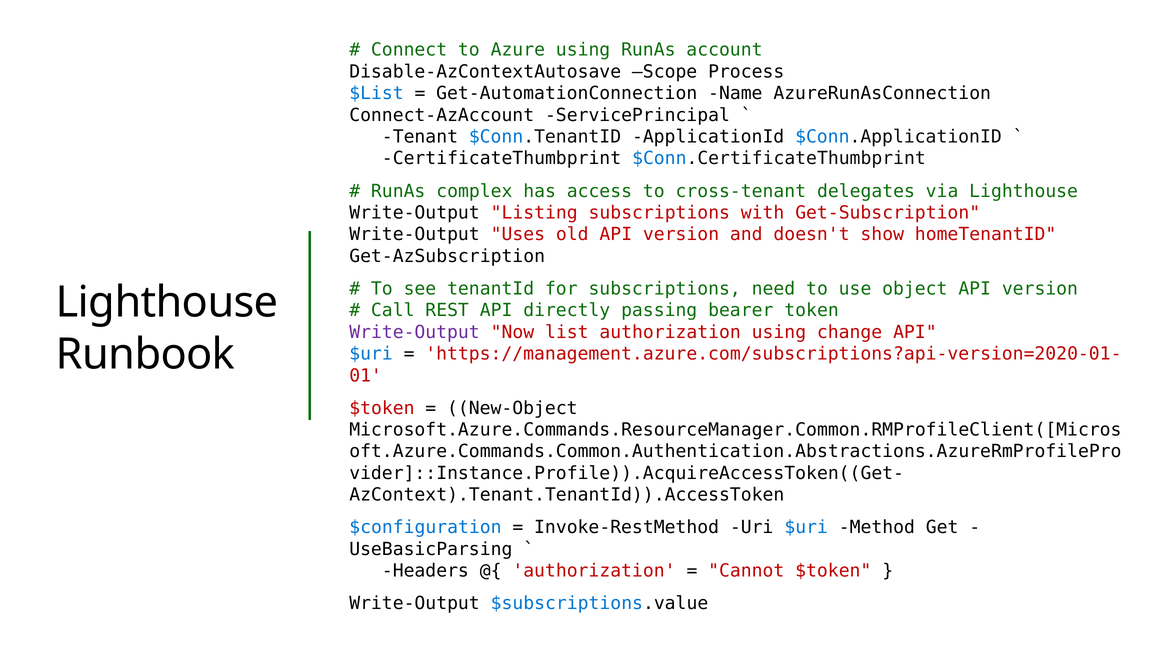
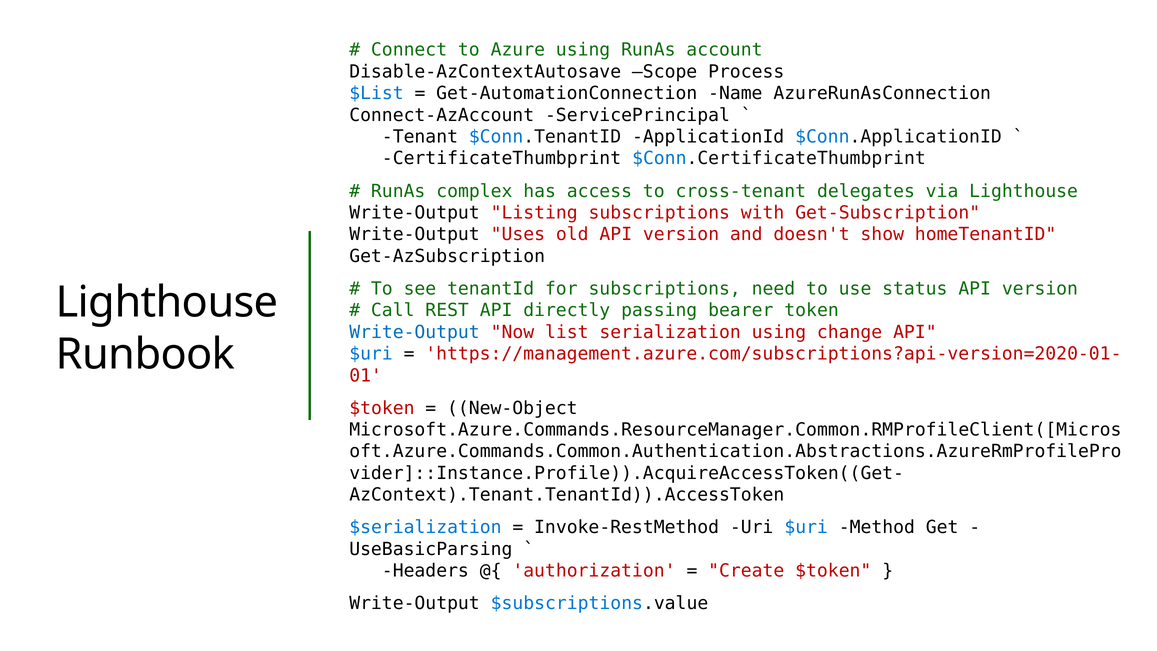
object: object -> status
Write-Output at (415, 332) colour: purple -> blue
list authorization: authorization -> serialization
$configuration: $configuration -> $serialization
Cannot: Cannot -> Create
